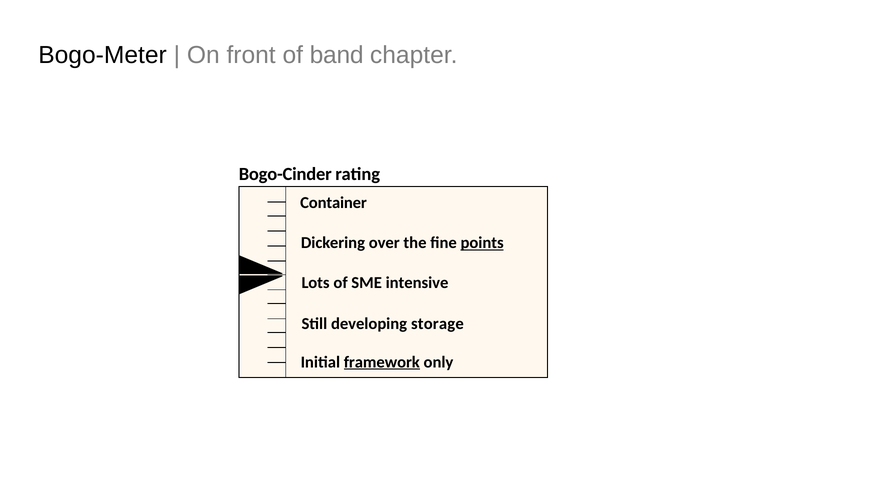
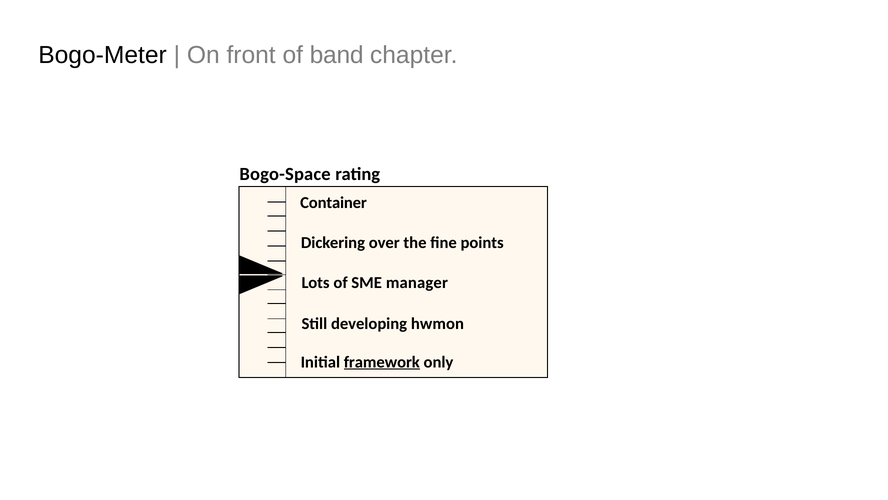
Bogo-Cinder: Bogo-Cinder -> Bogo-Space
points underline: present -> none
intensive: intensive -> manager
storage: storage -> hwmon
